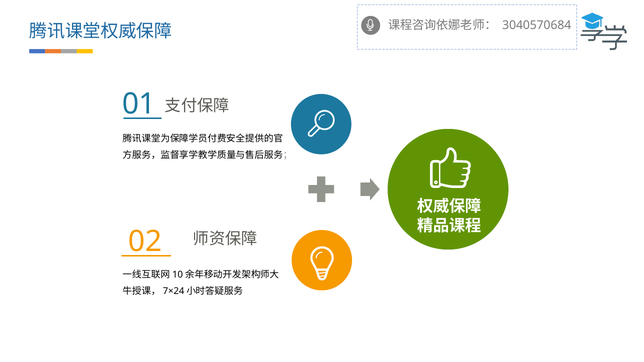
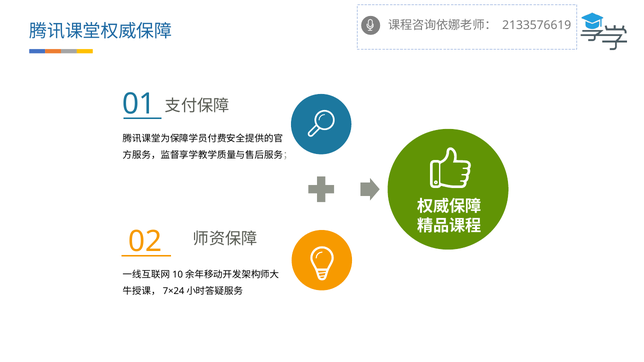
3040570684: 3040570684 -> 2133576619
